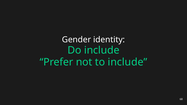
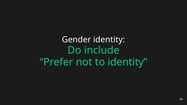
to include: include -> identity
